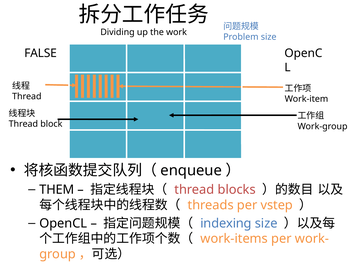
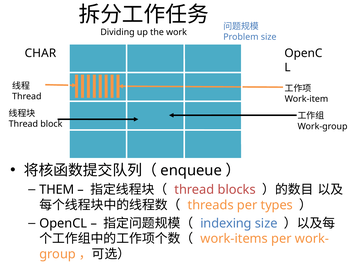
FALSE: FALSE -> CHAR
vstep: vstep -> types
